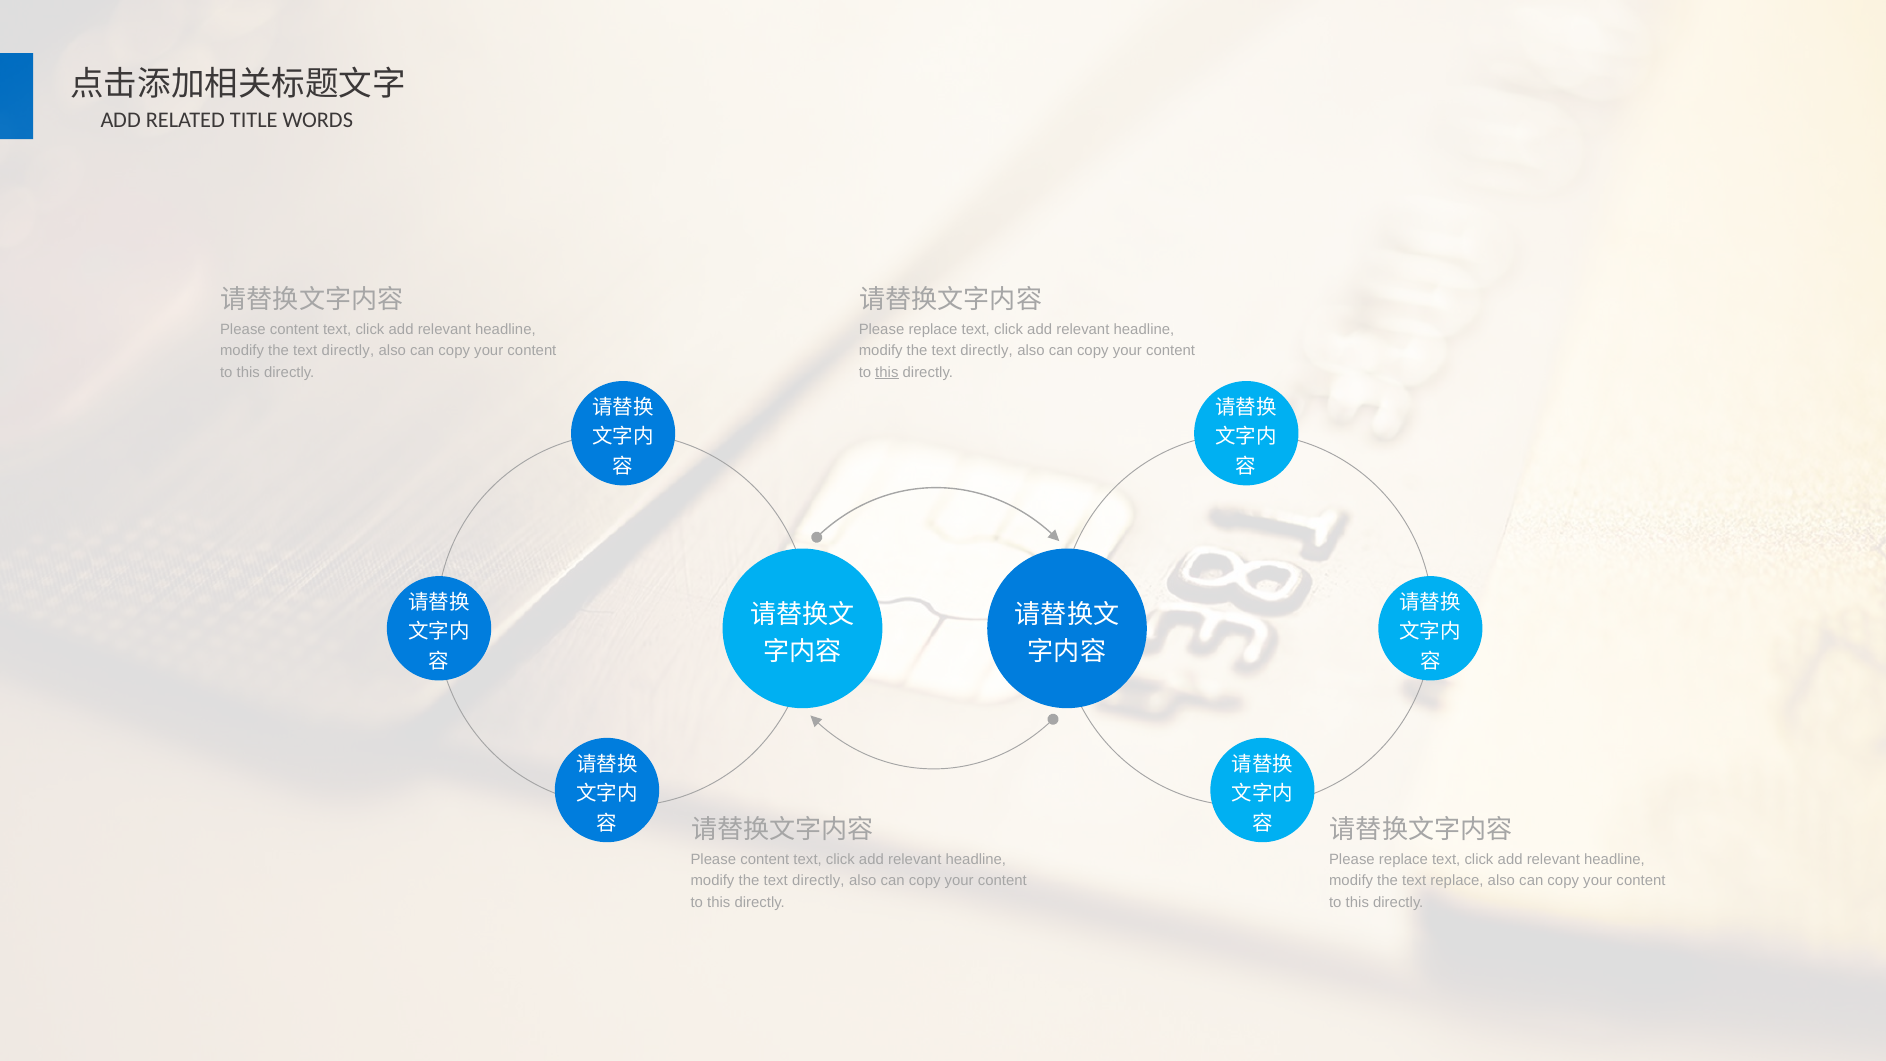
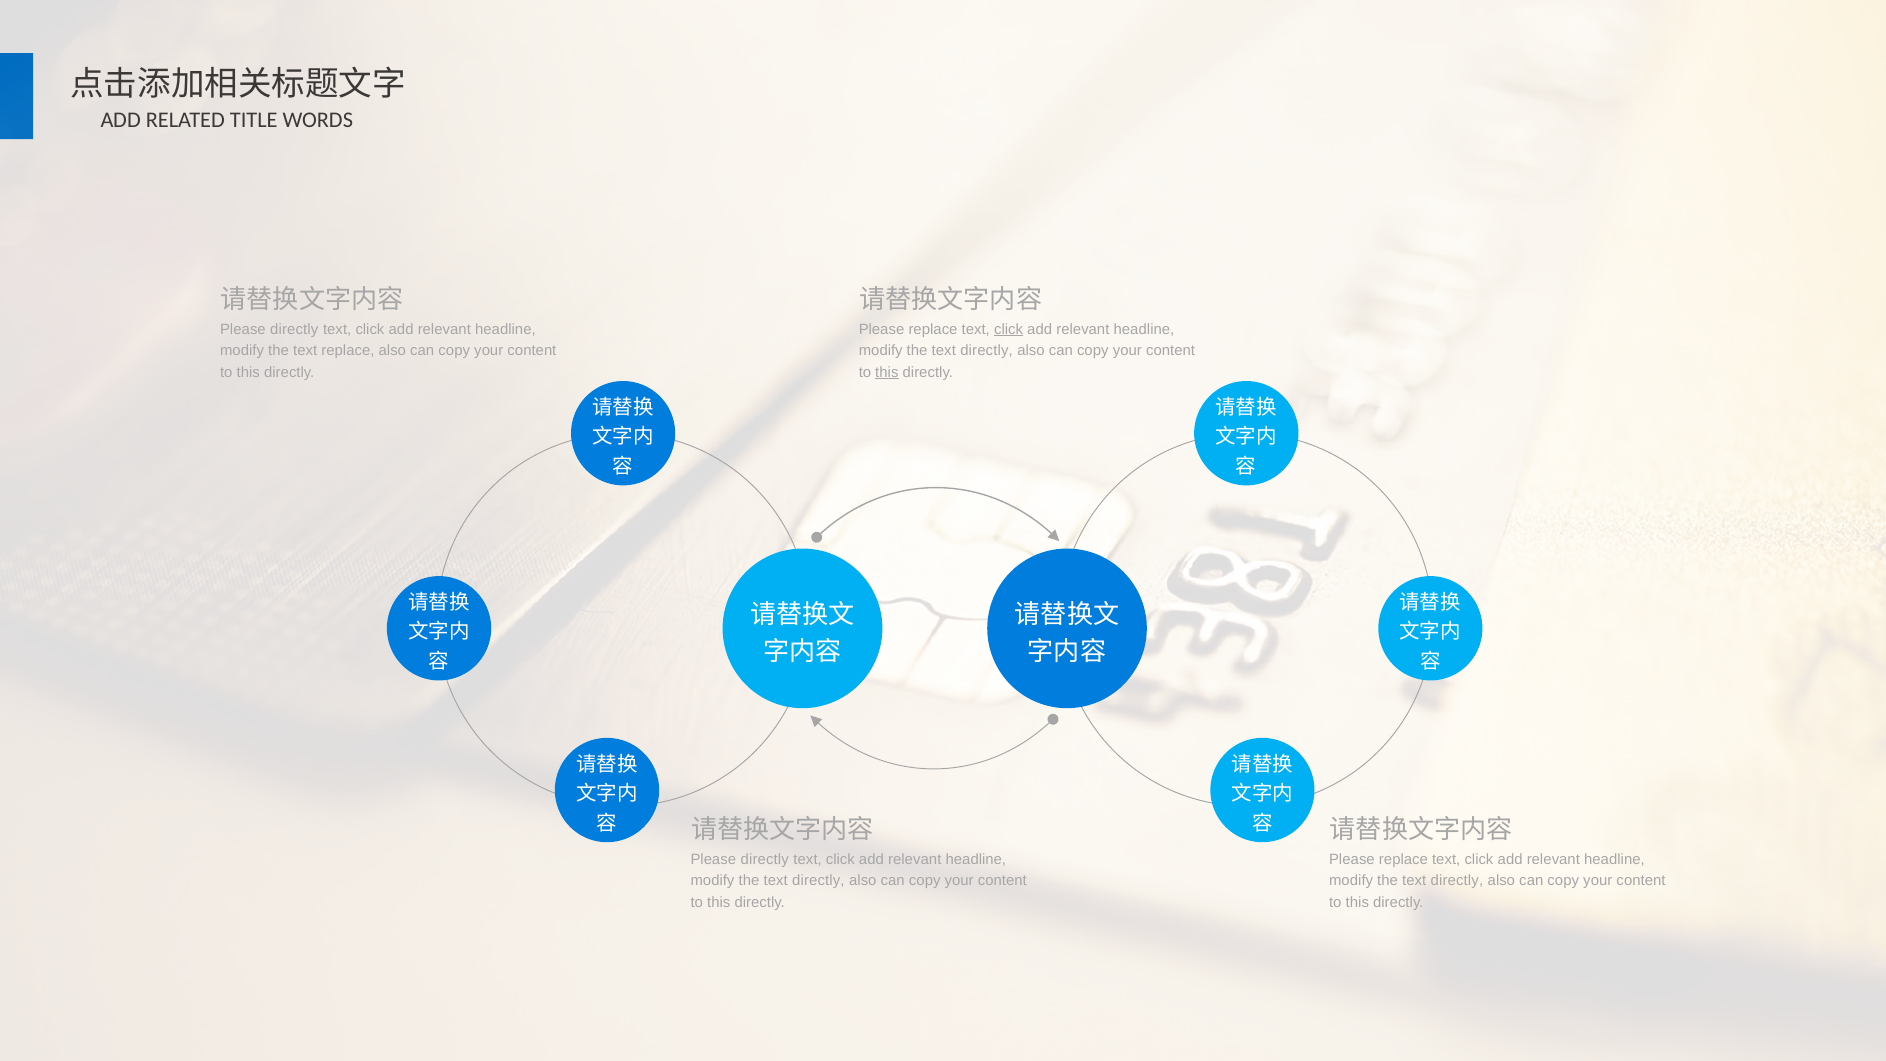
content at (294, 329): content -> directly
click at (1009, 329) underline: none -> present
directly at (348, 351): directly -> replace
content at (765, 859): content -> directly
replace at (1457, 881): replace -> directly
